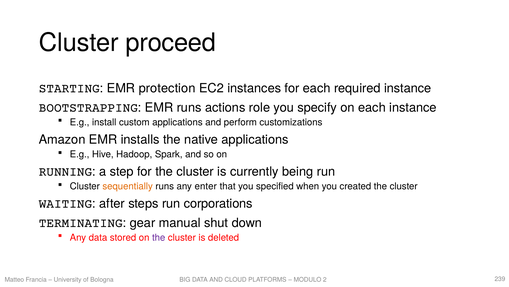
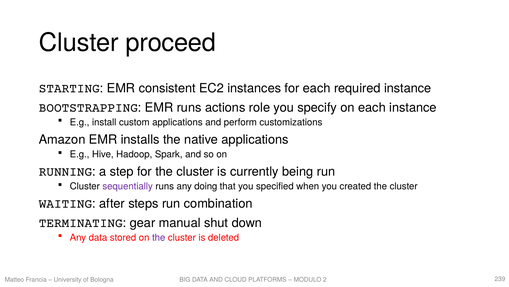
protection: protection -> consistent
sequentially colour: orange -> purple
enter: enter -> doing
corporations: corporations -> combination
